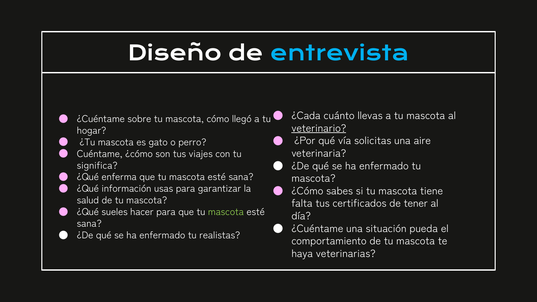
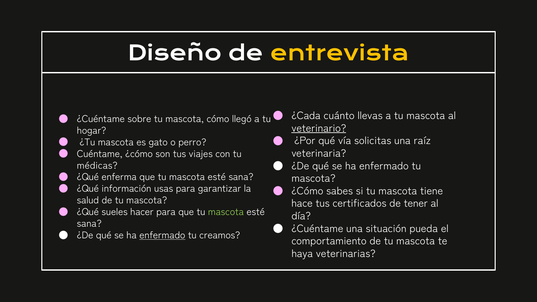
entrevista colour: light blue -> yellow
aire: aire -> raíz
significa: significa -> médicas
falta: falta -> hace
enfermado at (162, 235) underline: none -> present
realistas: realistas -> creamos
